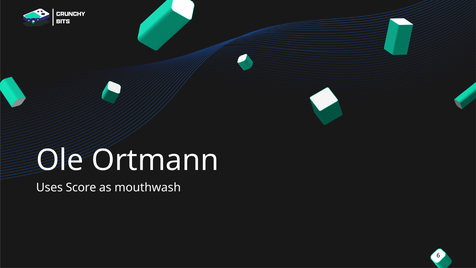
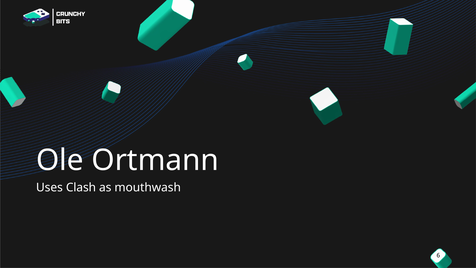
Score: Score -> Clash
